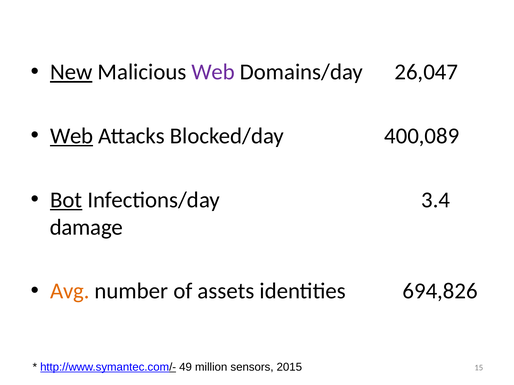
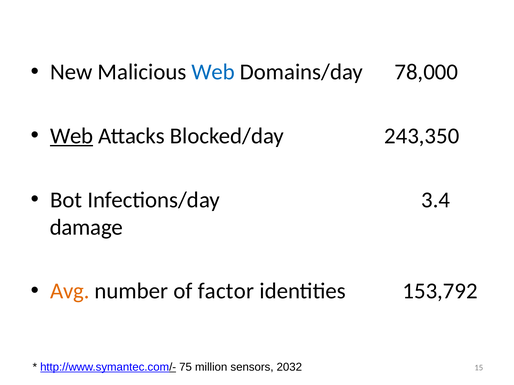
New underline: present -> none
Web at (213, 72) colour: purple -> blue
26,047: 26,047 -> 78,000
400,089: 400,089 -> 243,350
Bot underline: present -> none
assets: assets -> factor
694,826: 694,826 -> 153,792
49: 49 -> 75
2015: 2015 -> 2032
